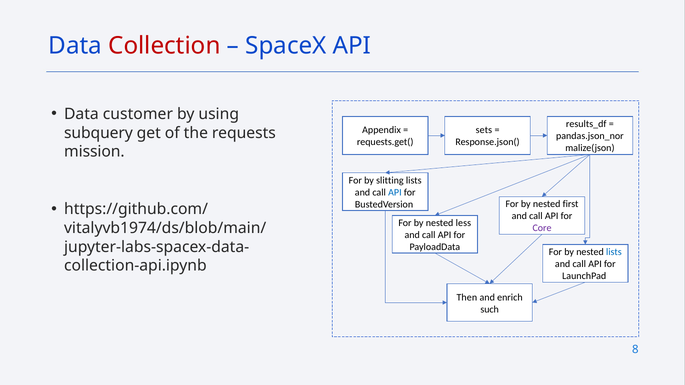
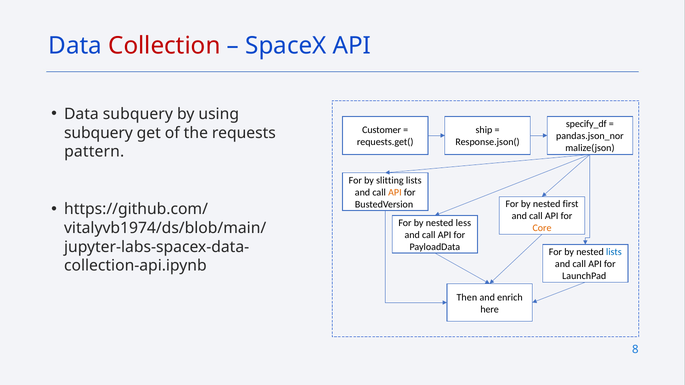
Data customer: customer -> subquery
results_df: results_df -> specify_df
Appendix: Appendix -> Customer
sets: sets -> ship
mission: mission -> pattern
API at (395, 192) colour: blue -> orange
Core colour: purple -> orange
such: such -> here
